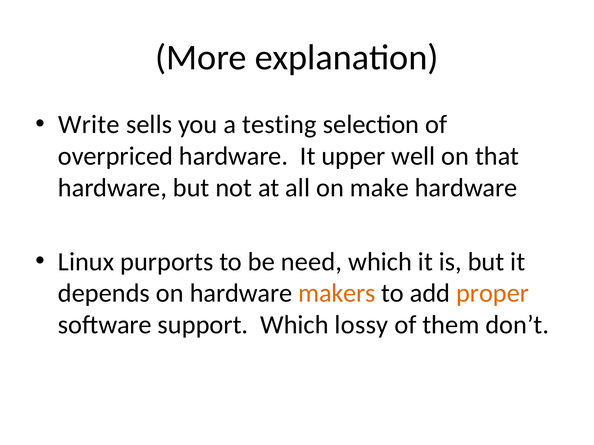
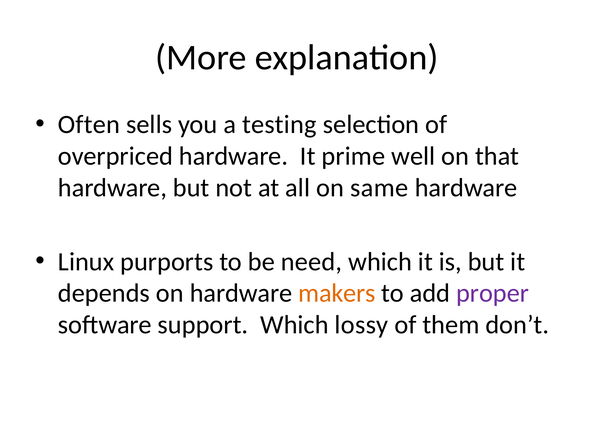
Write: Write -> Often
upper: upper -> prime
make: make -> same
proper colour: orange -> purple
